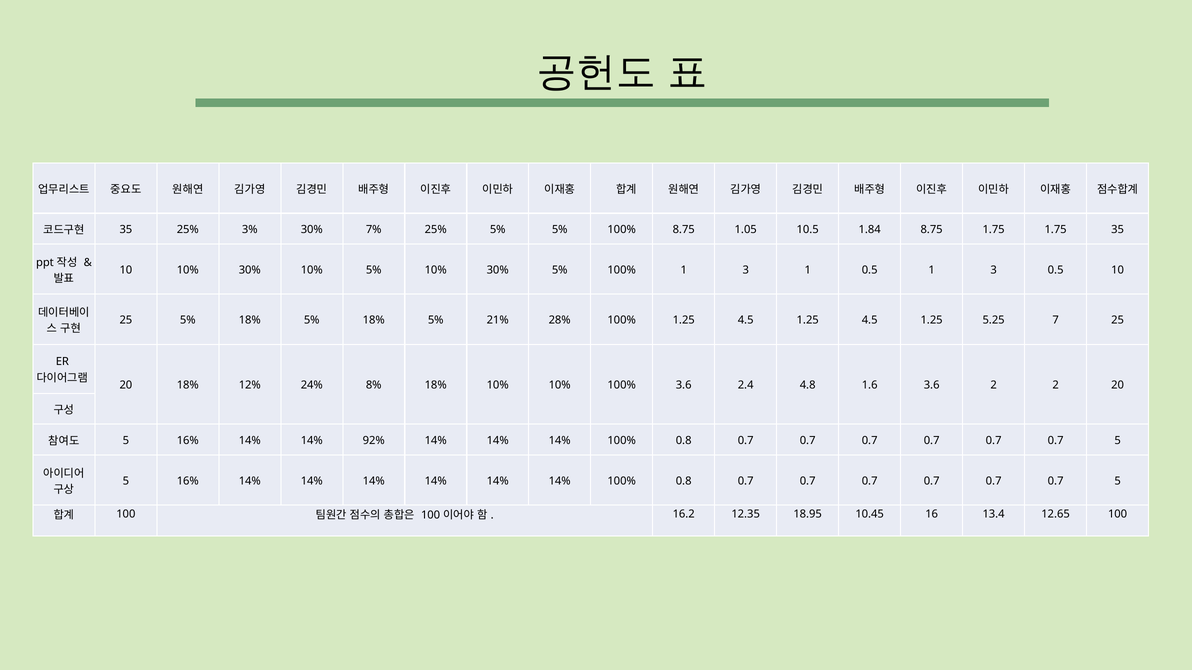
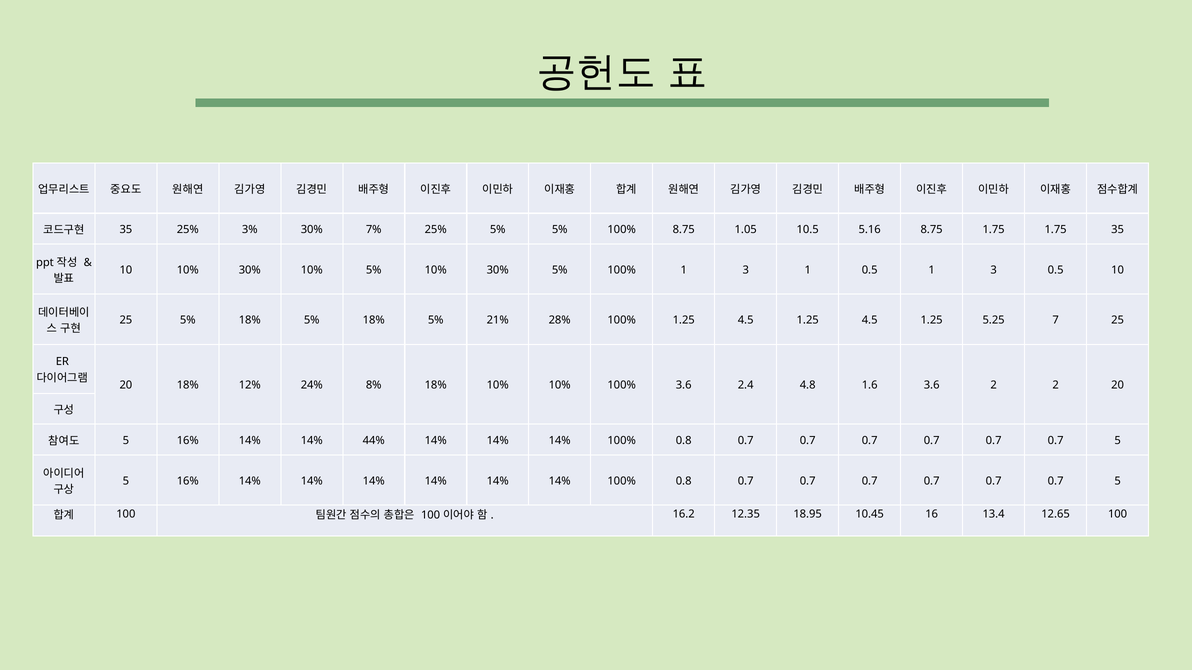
1.84: 1.84 -> 5.16
92%: 92% -> 44%
